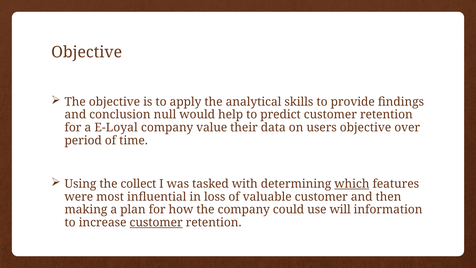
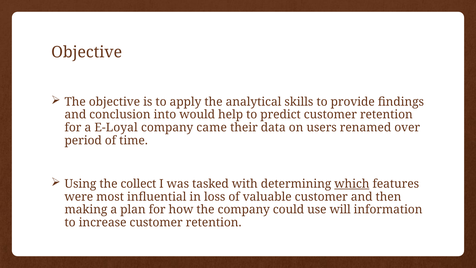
null: null -> into
value: value -> came
users objective: objective -> renamed
customer at (156, 222) underline: present -> none
